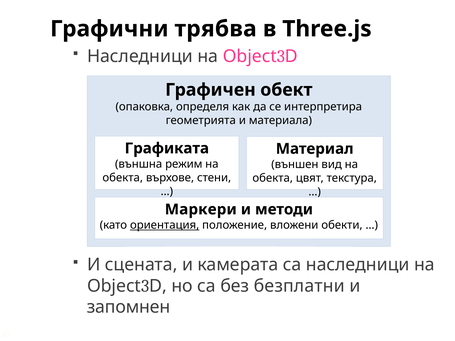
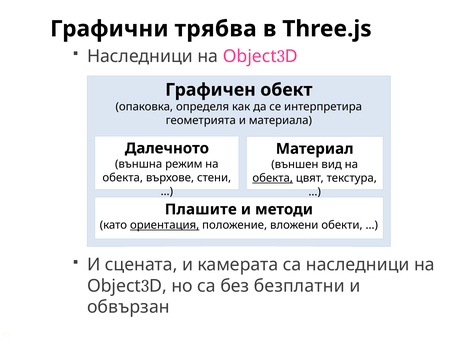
Графиката: Графиката -> Далечното
обекта at (273, 178) underline: none -> present
Маркери: Маркери -> Плашите
запомнен: запомнен -> обвързан
